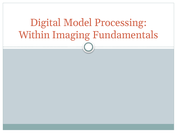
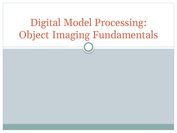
Within: Within -> Object
